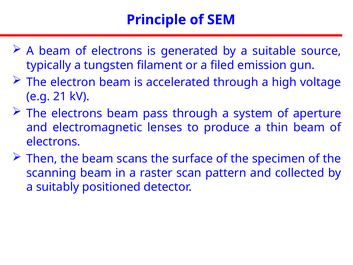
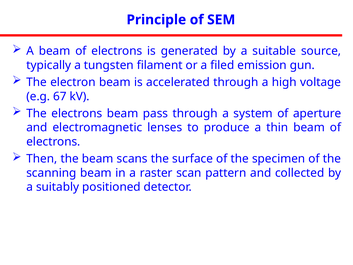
21: 21 -> 67
